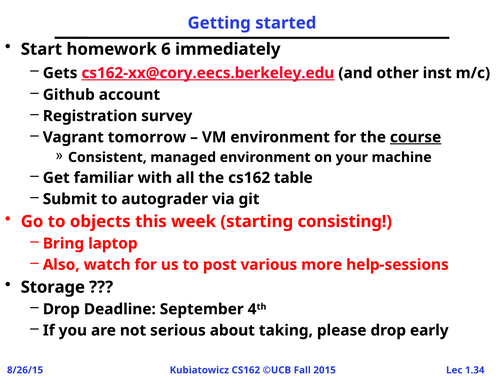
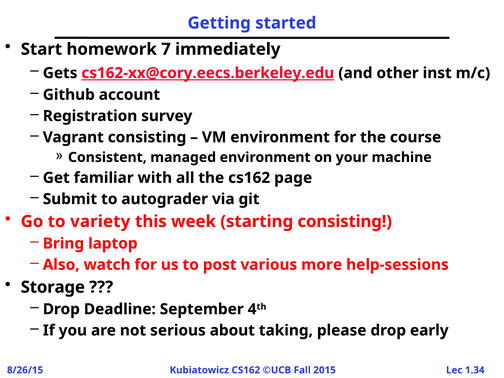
6: 6 -> 7
Vagrant tomorrow: tomorrow -> consisting
course underline: present -> none
table: table -> page
objects: objects -> variety
